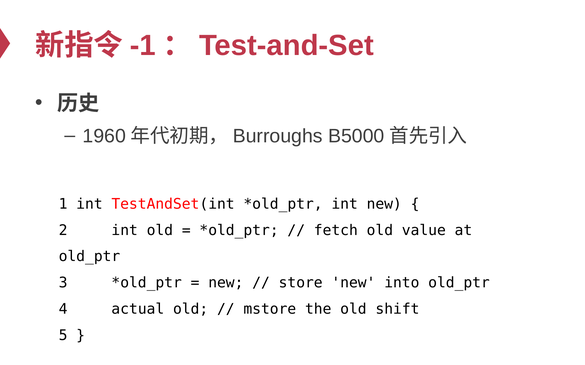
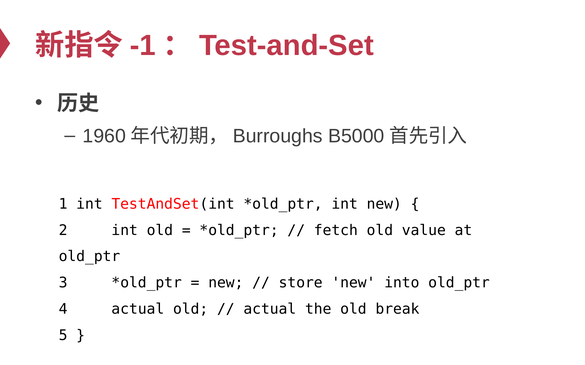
mstore at (270, 310): mstore -> actual
shift: shift -> break
